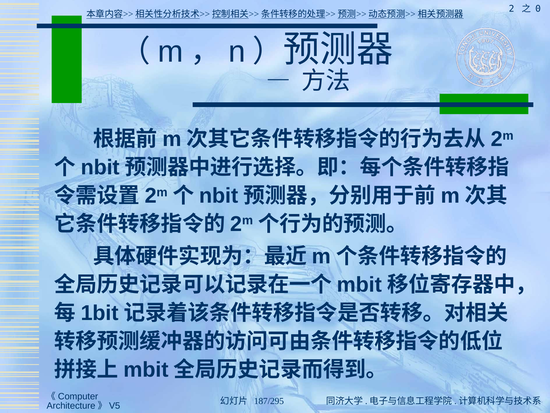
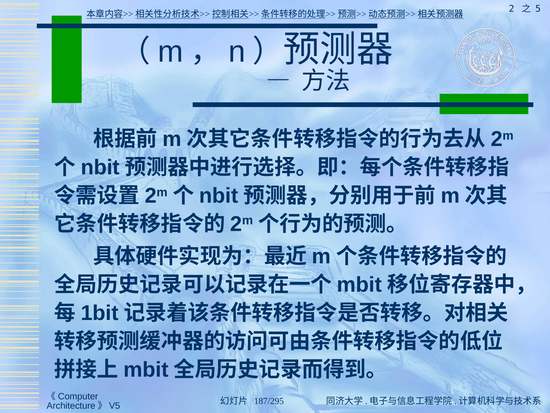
0: 0 -> 5
